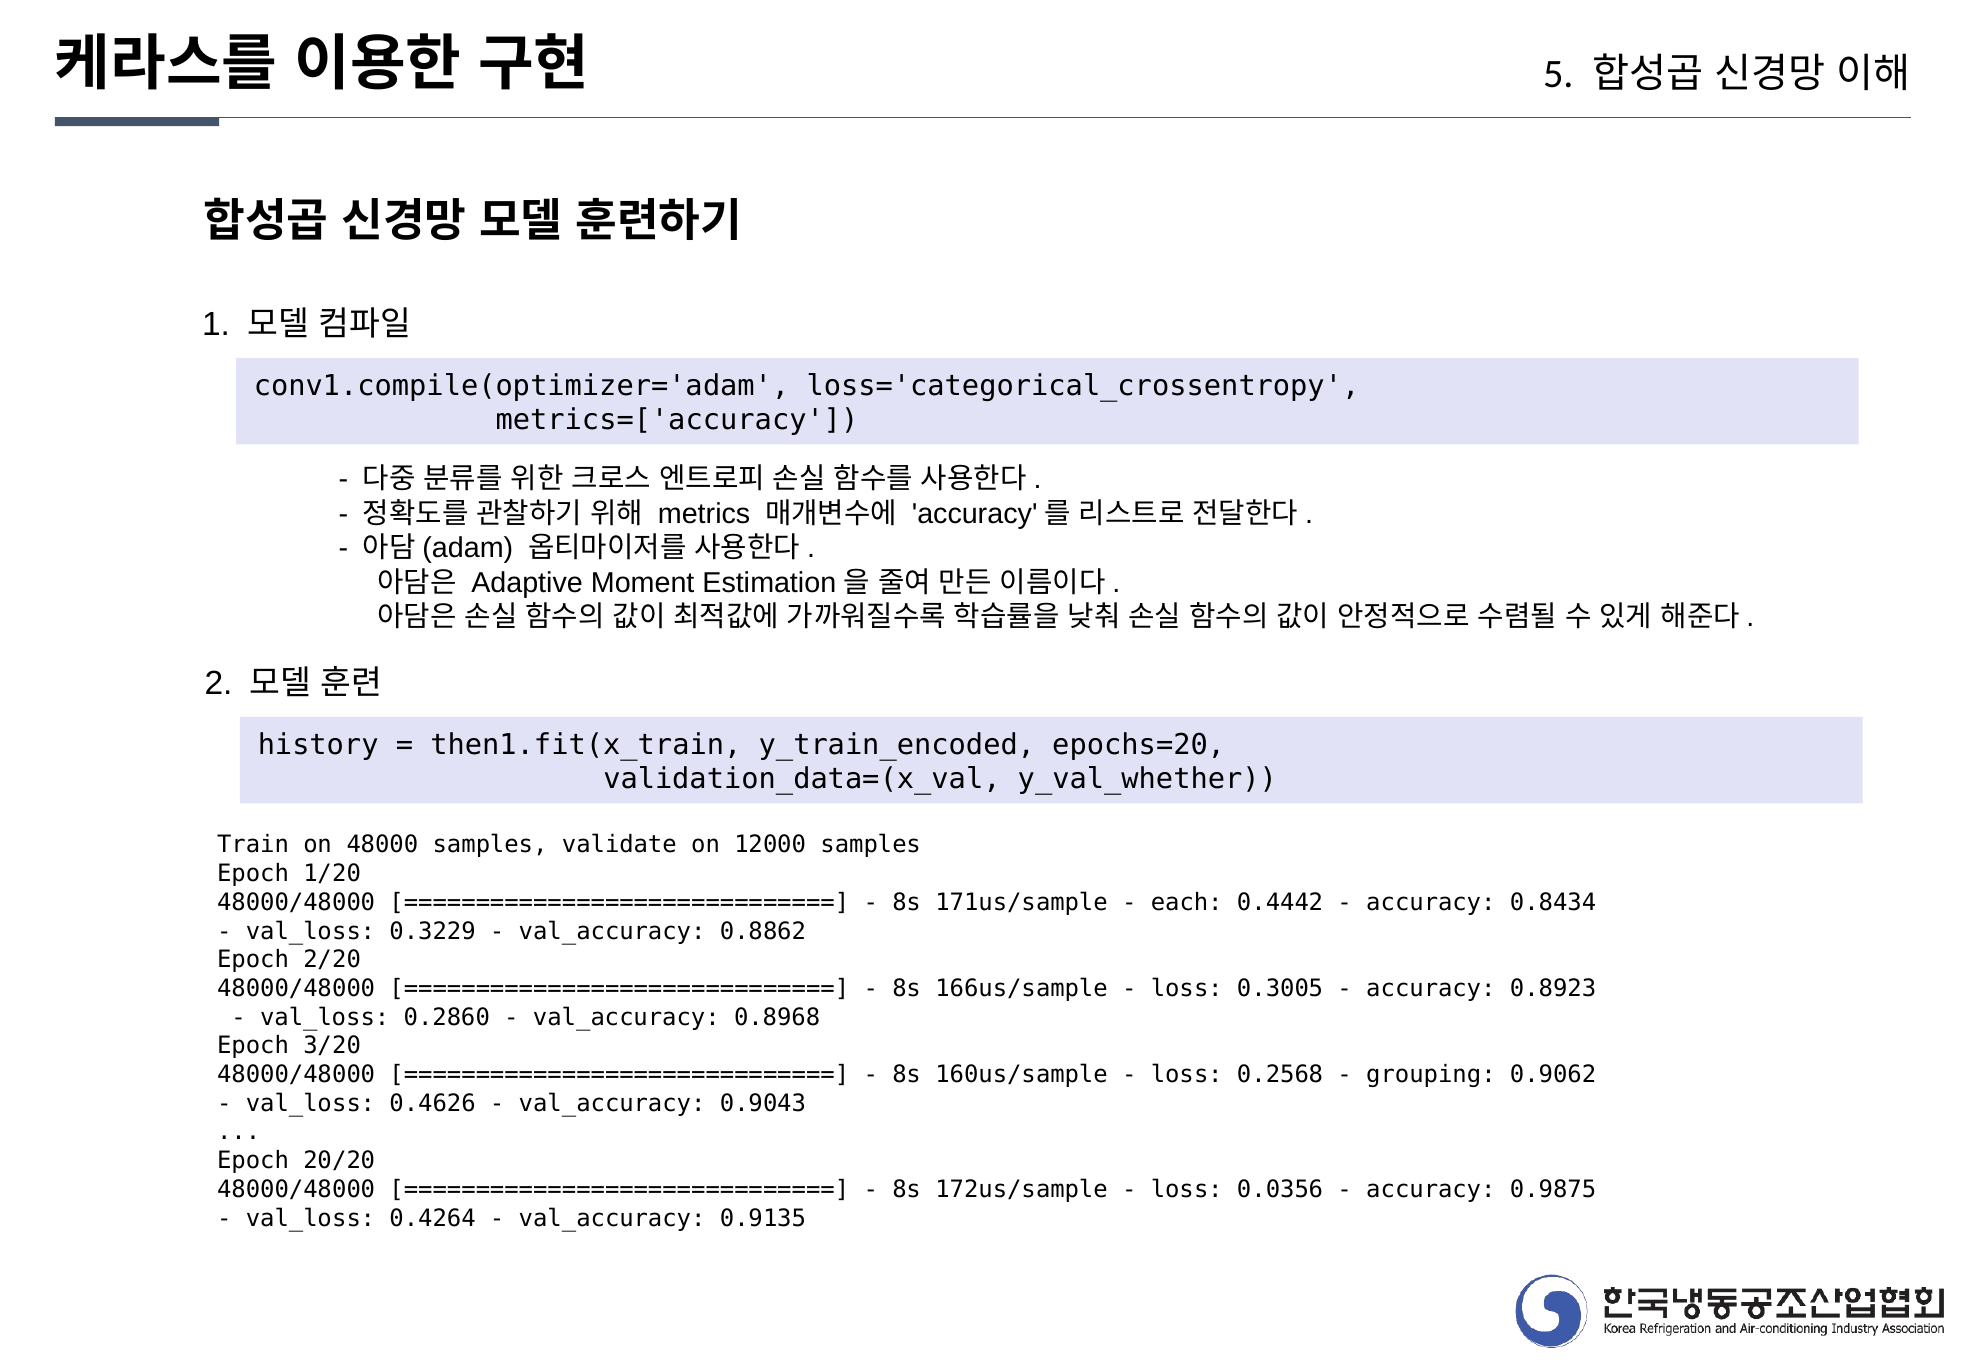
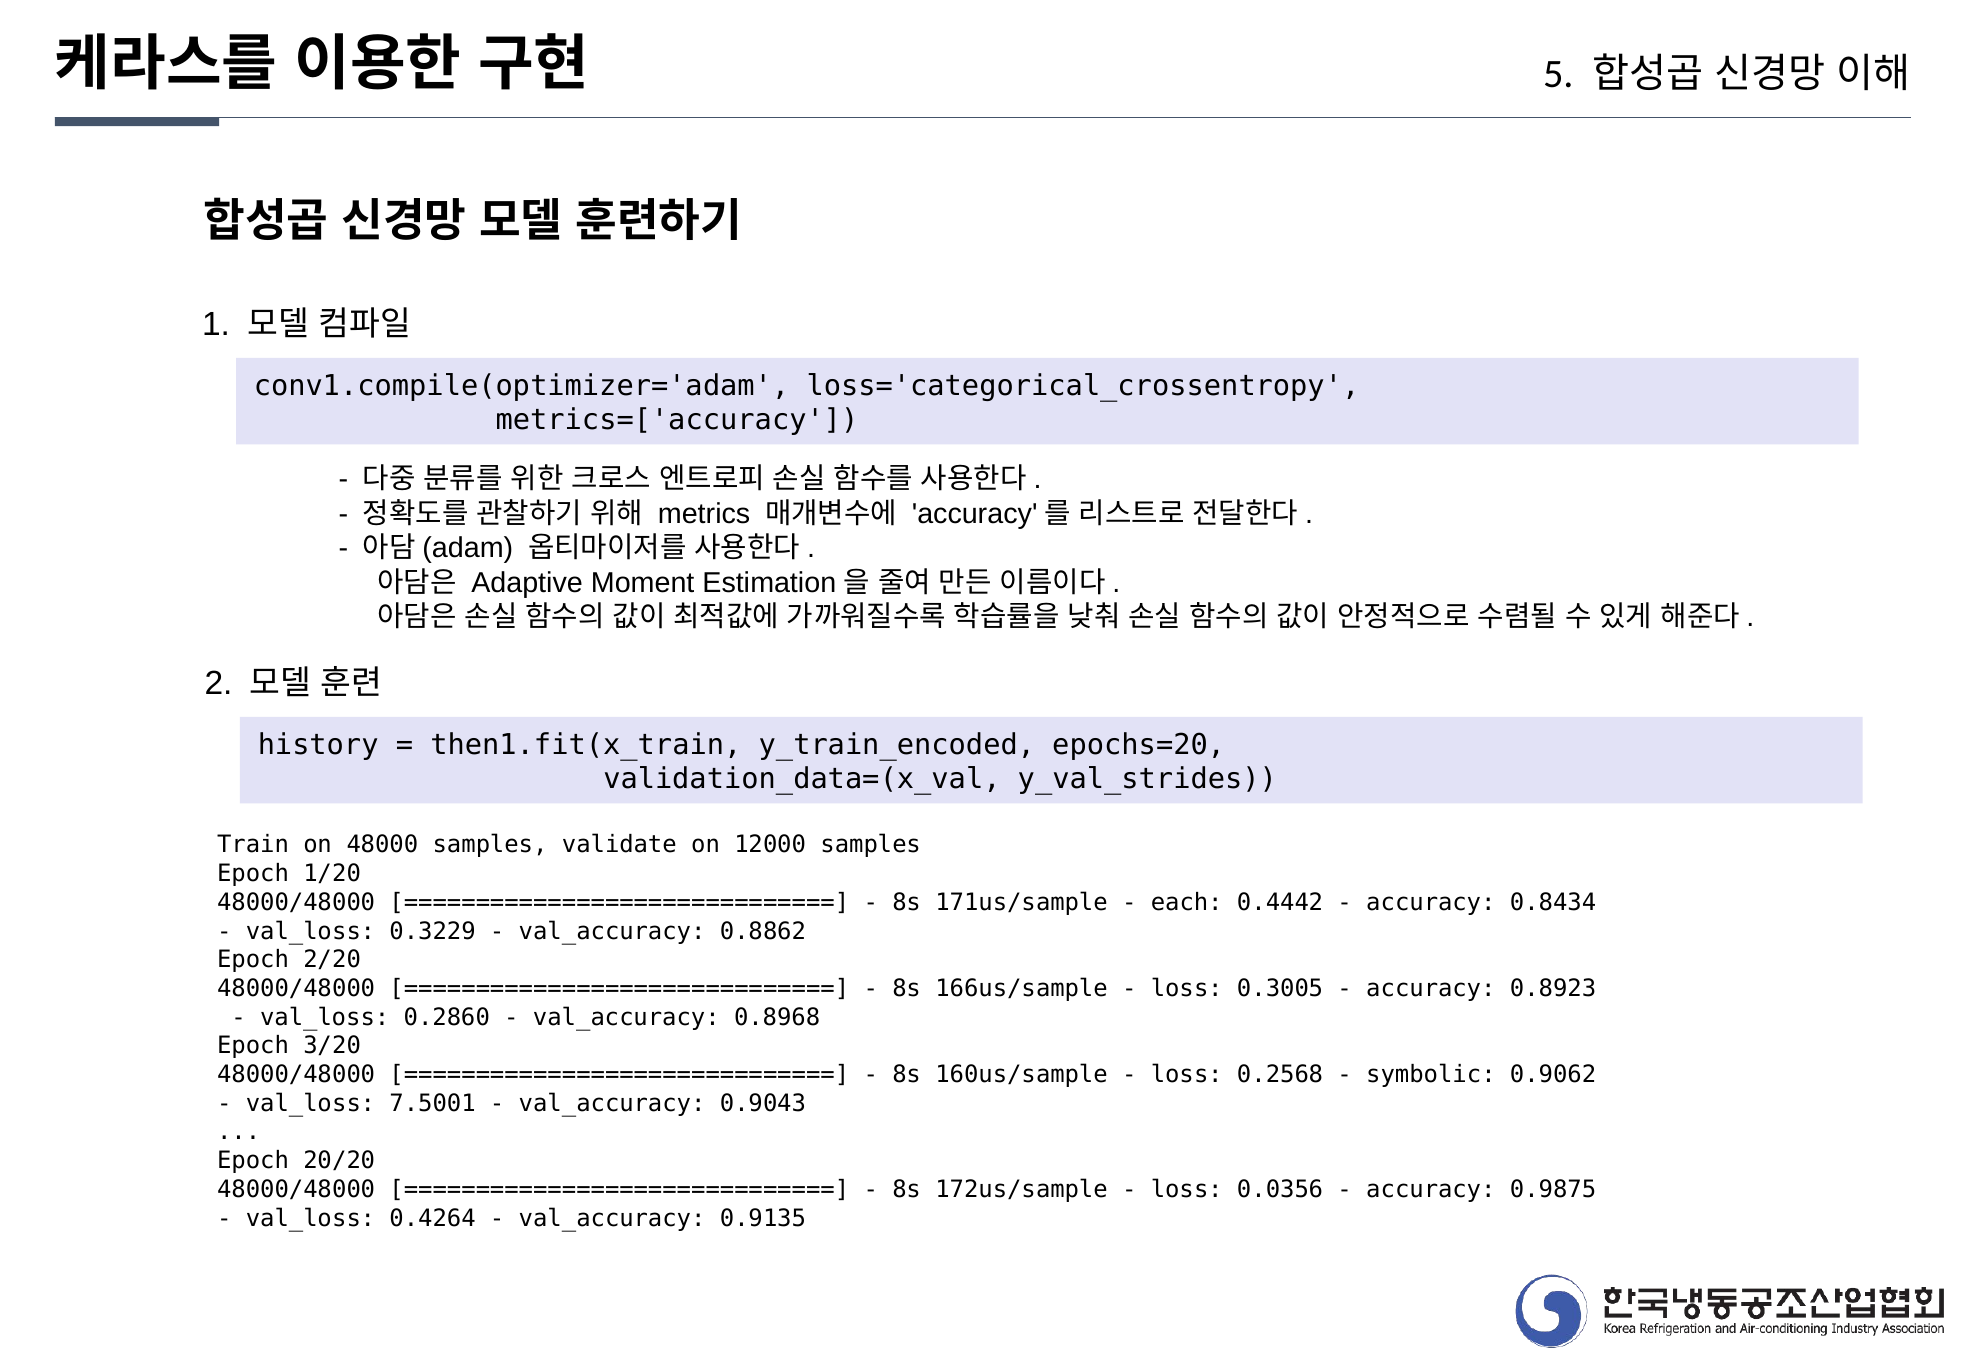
y_val_whether: y_val_whether -> y_val_strides
grouping: grouping -> symbolic
0.4626: 0.4626 -> 7.5001
